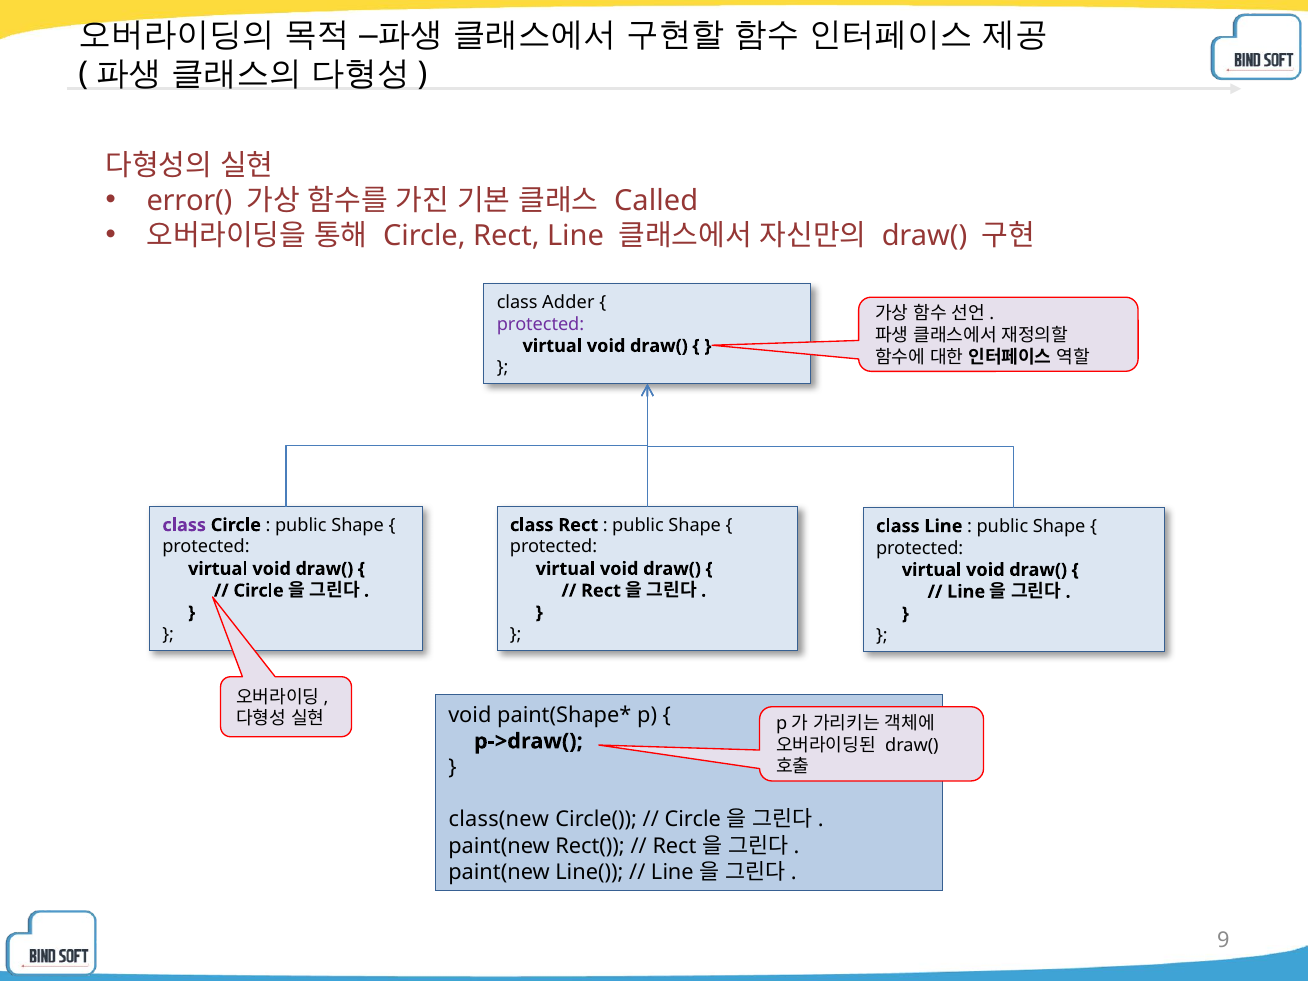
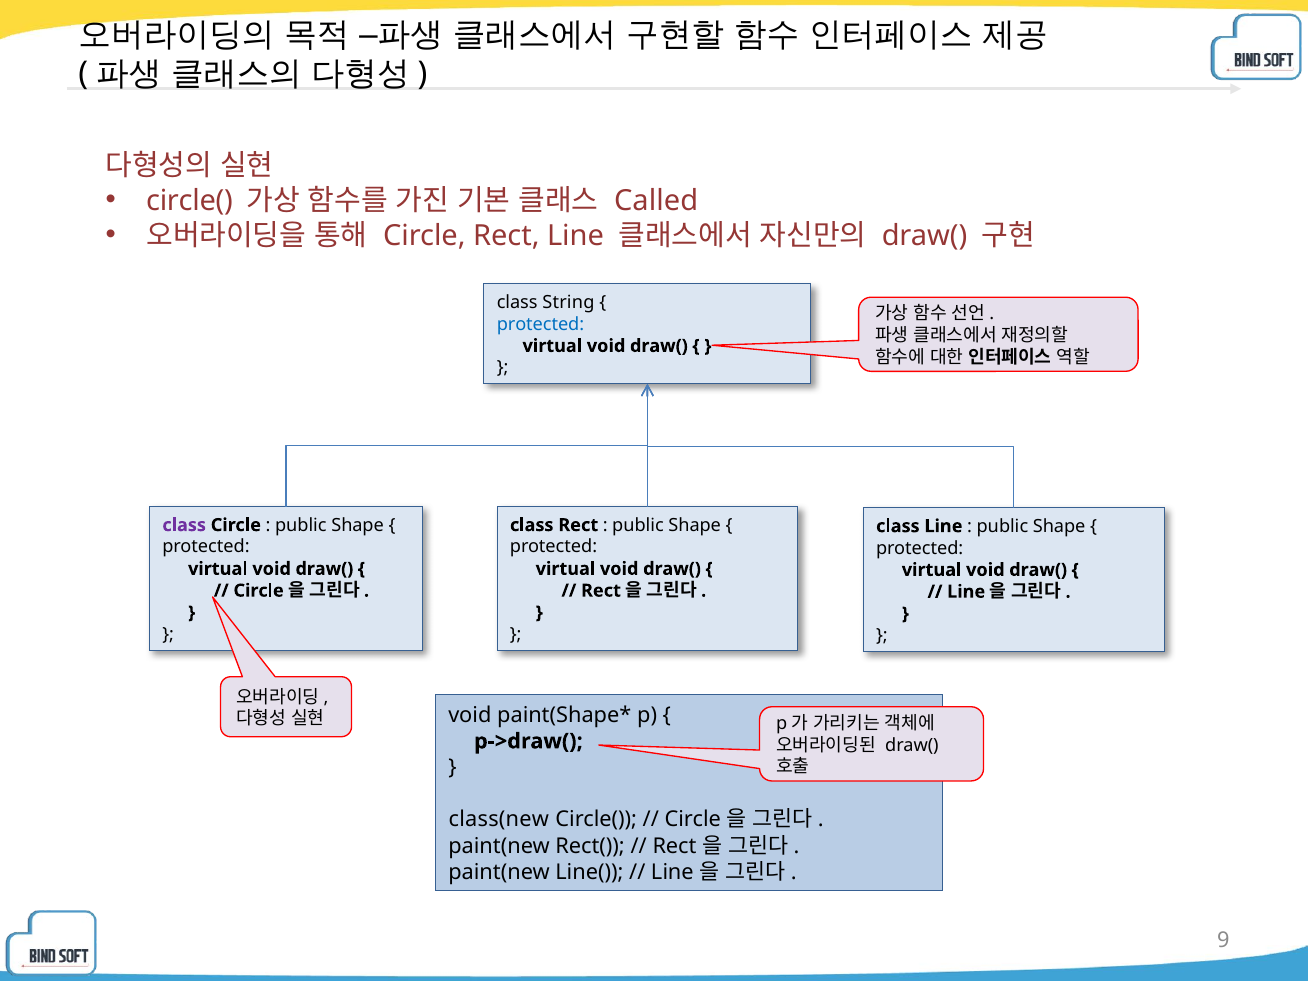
error( at (189, 201): error( -> circle(
Adder: Adder -> String
protected at (540, 324) colour: purple -> blue
